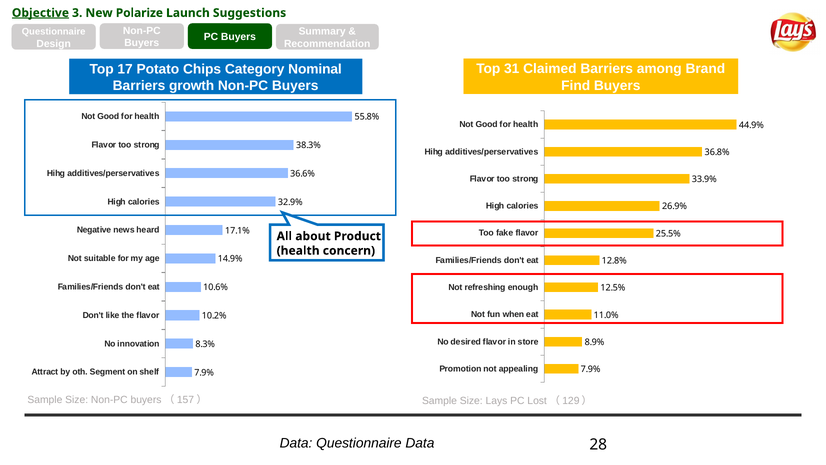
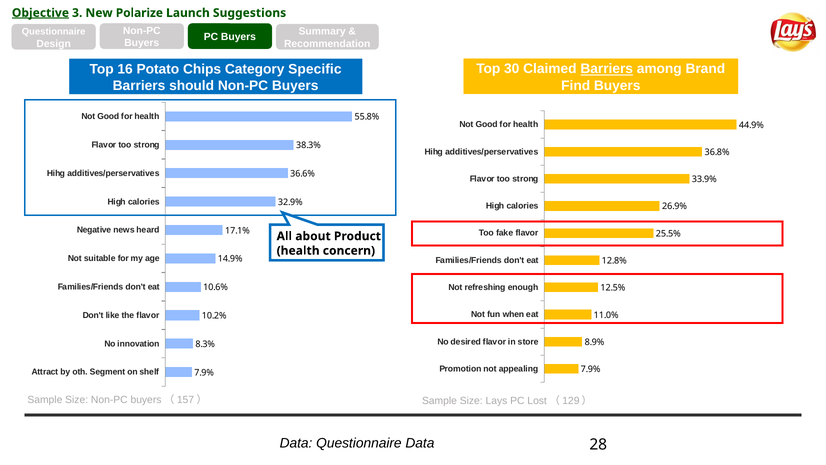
31: 31 -> 30
Barriers at (607, 69) underline: none -> present
17: 17 -> 16
Nominal: Nominal -> Specific
growth: growth -> should
